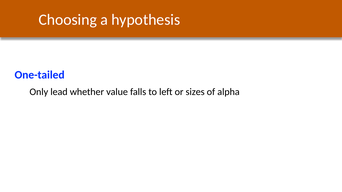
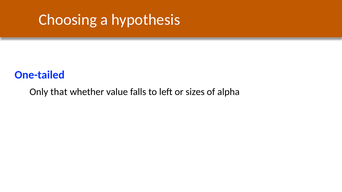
lead: lead -> that
